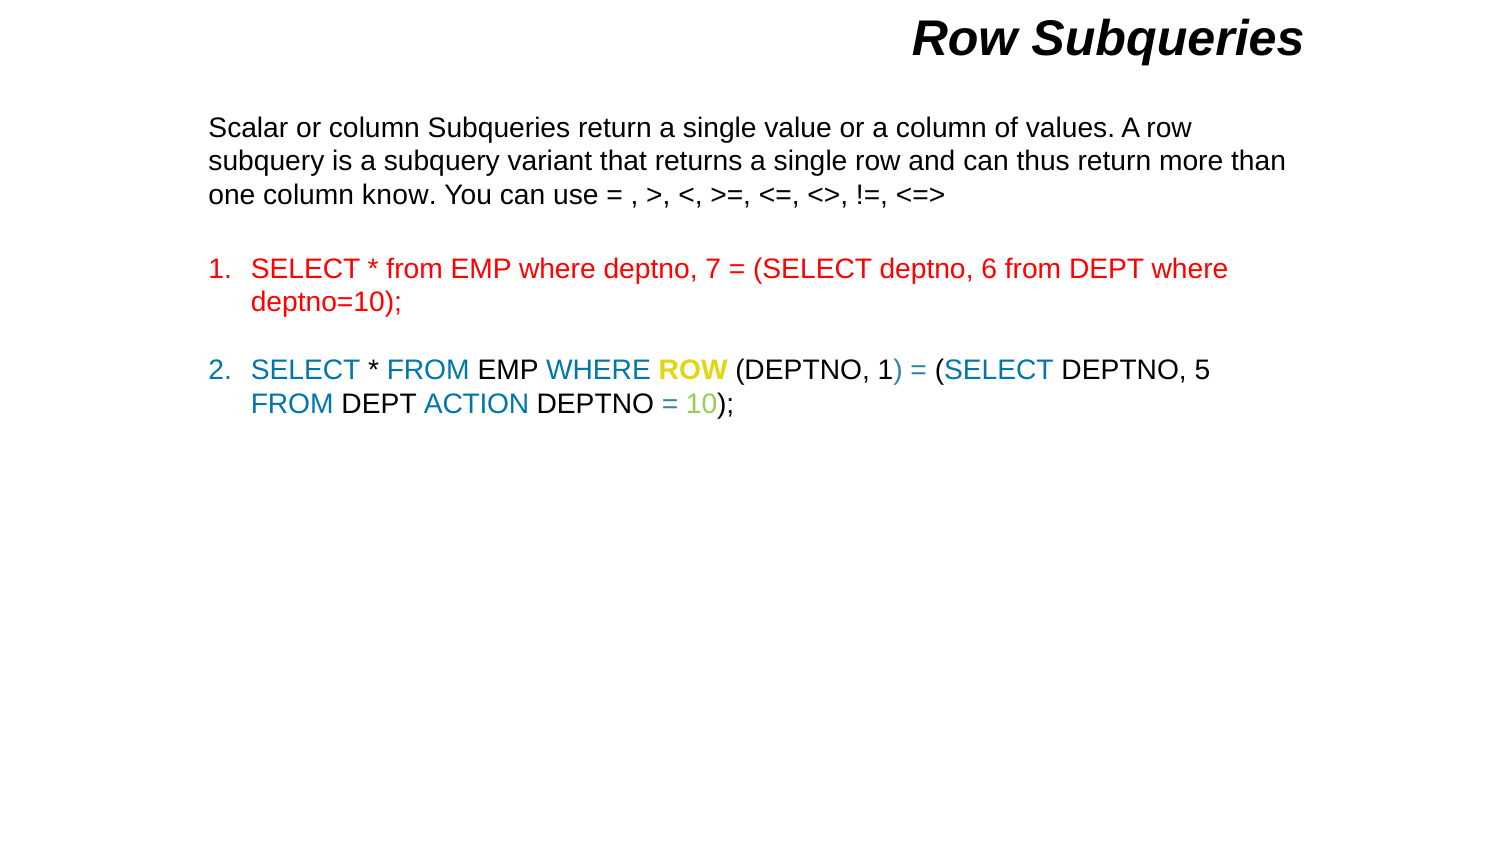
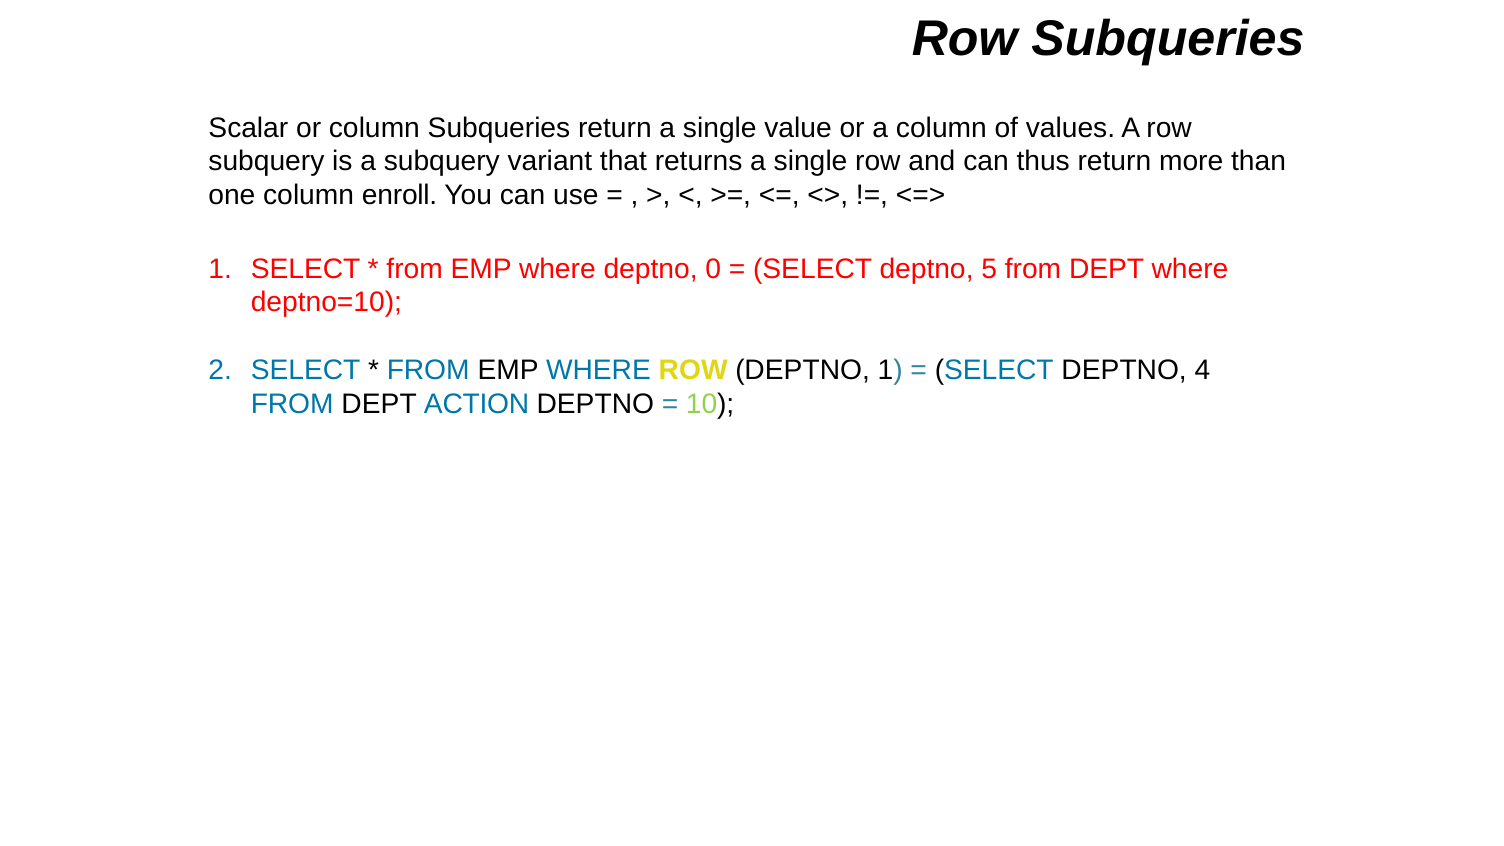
know: know -> enroll
7: 7 -> 0
6: 6 -> 5
5: 5 -> 4
